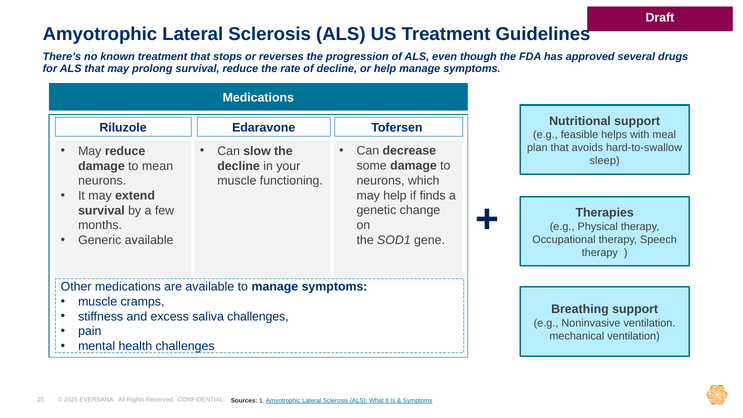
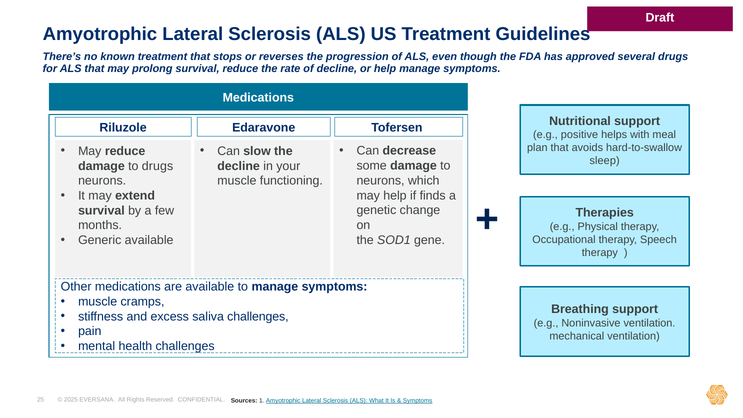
feasible: feasible -> positive
to mean: mean -> drugs
